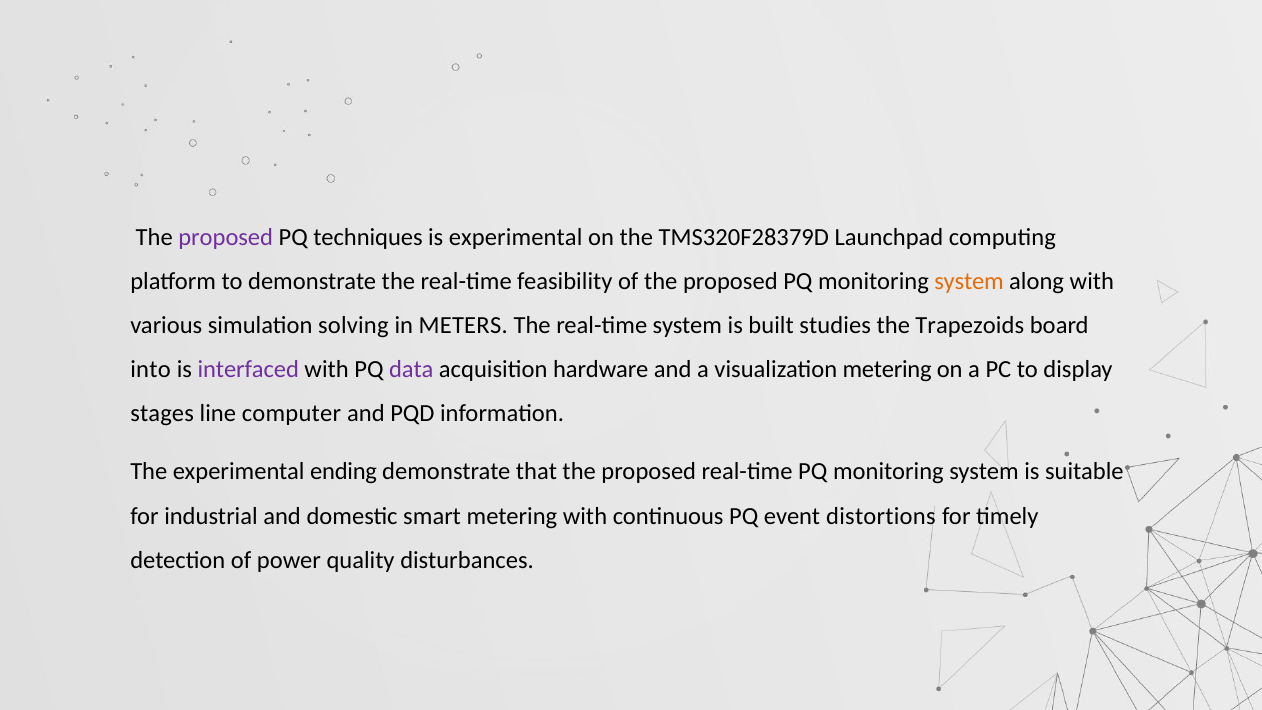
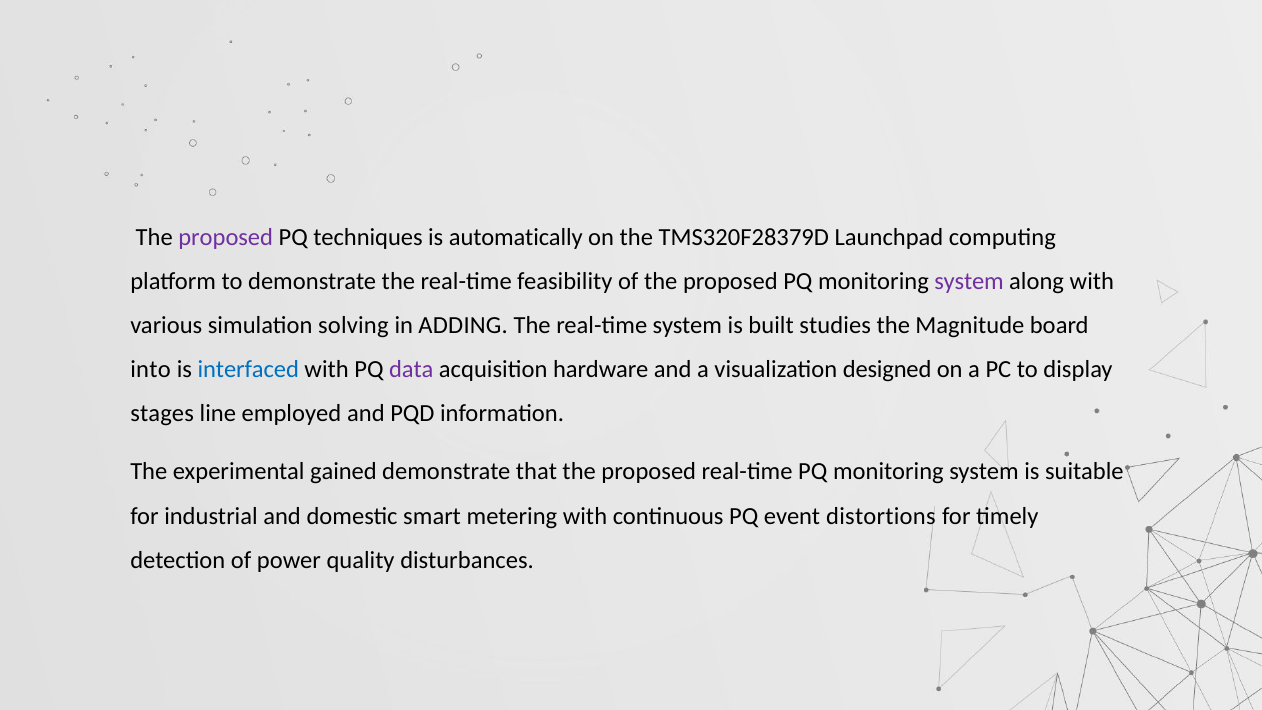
is experimental: experimental -> automatically
system at (969, 281) colour: orange -> purple
METERS: METERS -> ADDING
Trapezoids: Trapezoids -> Magnitude
interfaced colour: purple -> blue
visualization metering: metering -> designed
computer: computer -> employed
ending: ending -> gained
